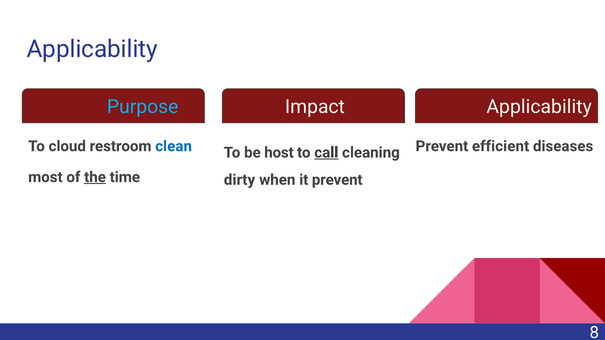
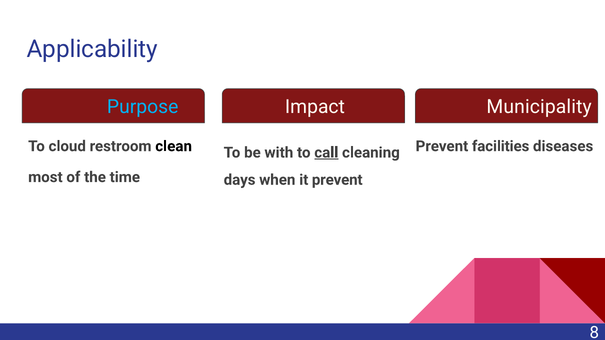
Impact Applicability: Applicability -> Municipality
efficient: efficient -> facilities
clean colour: blue -> black
host: host -> with
the underline: present -> none
dirty: dirty -> days
